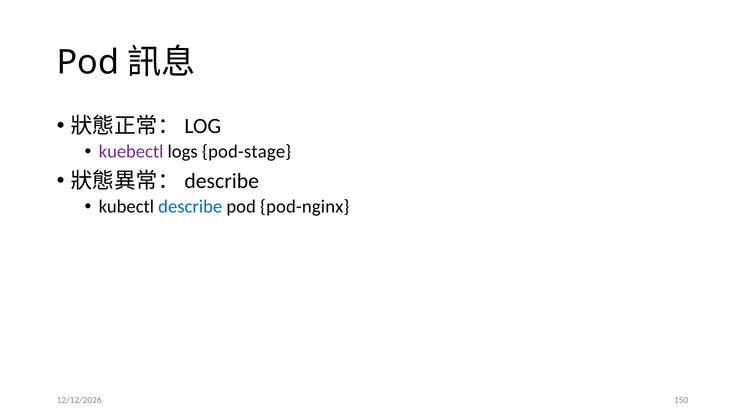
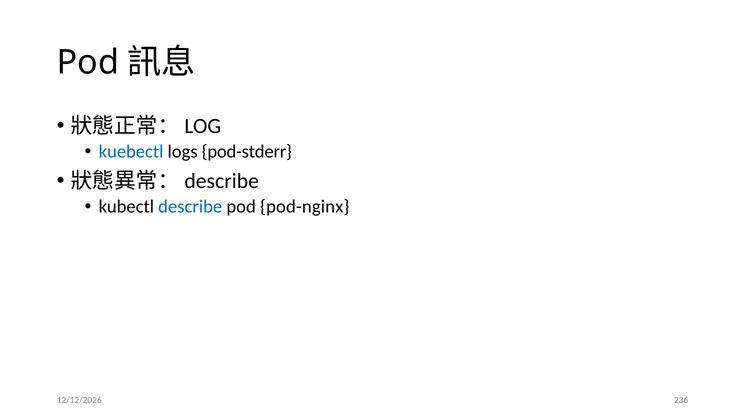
kuebectl colour: purple -> blue
pod-stage: pod-stage -> pod-stderr
150: 150 -> 236
